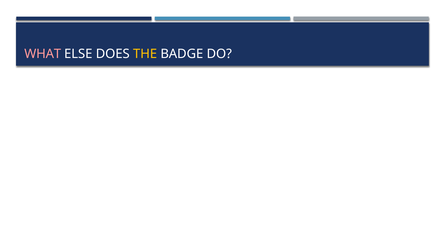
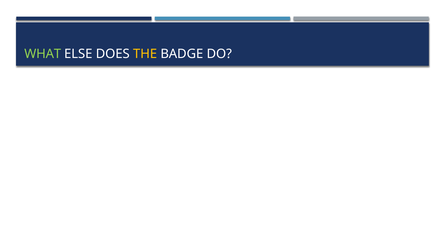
WHAT colour: pink -> light green
